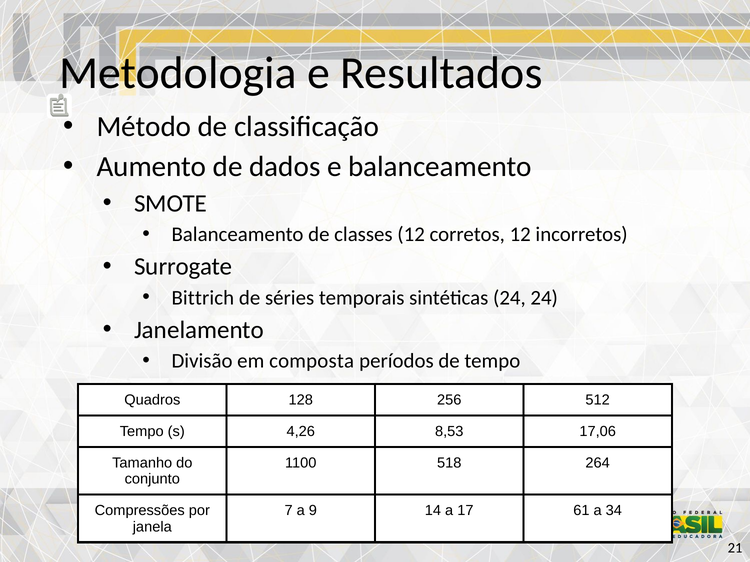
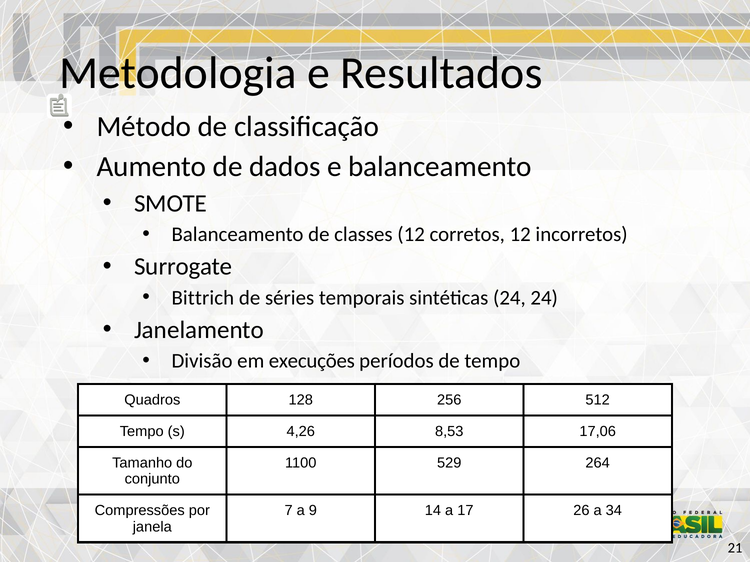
composta: composta -> execuções
518: 518 -> 529
61: 61 -> 26
